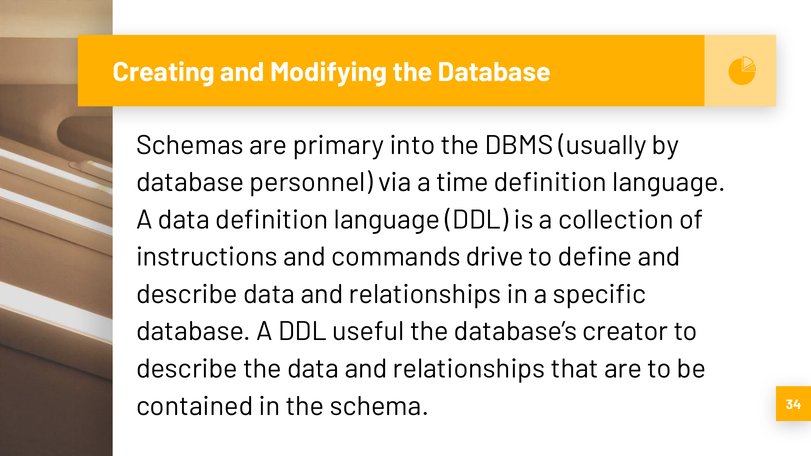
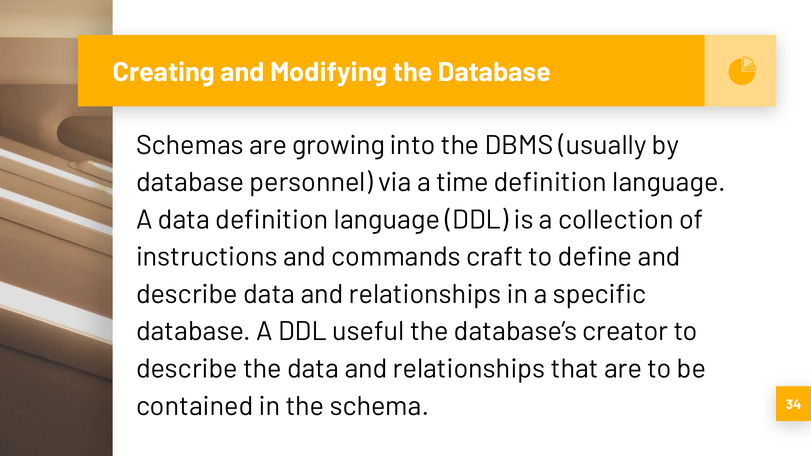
primary: primary -> growing
drive: drive -> craft
